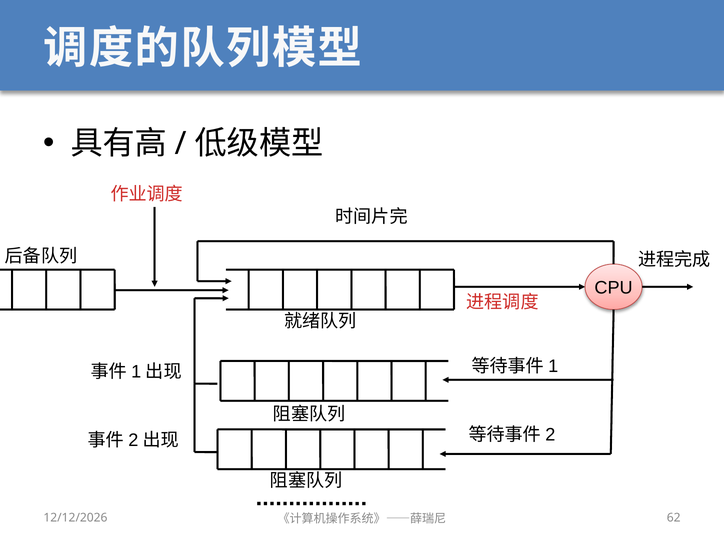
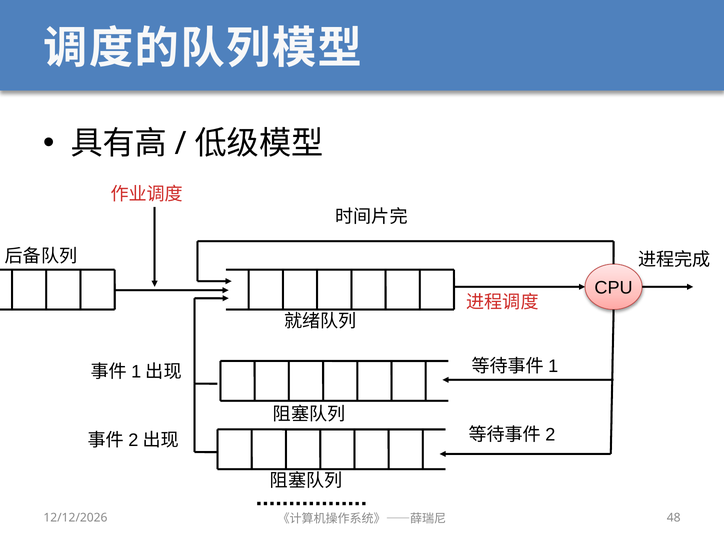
62: 62 -> 48
